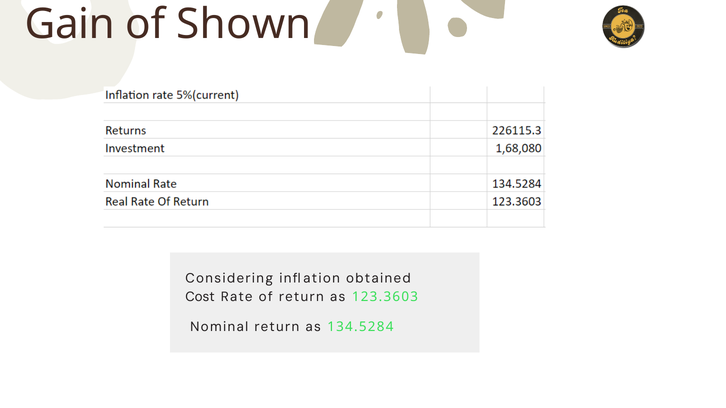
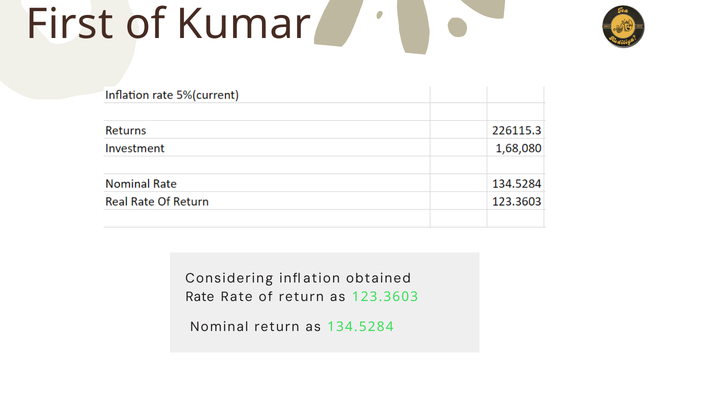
Gain: Gain -> First
Shown: Shown -> Kumar
Cost at (200, 297): Cost -> Rate
